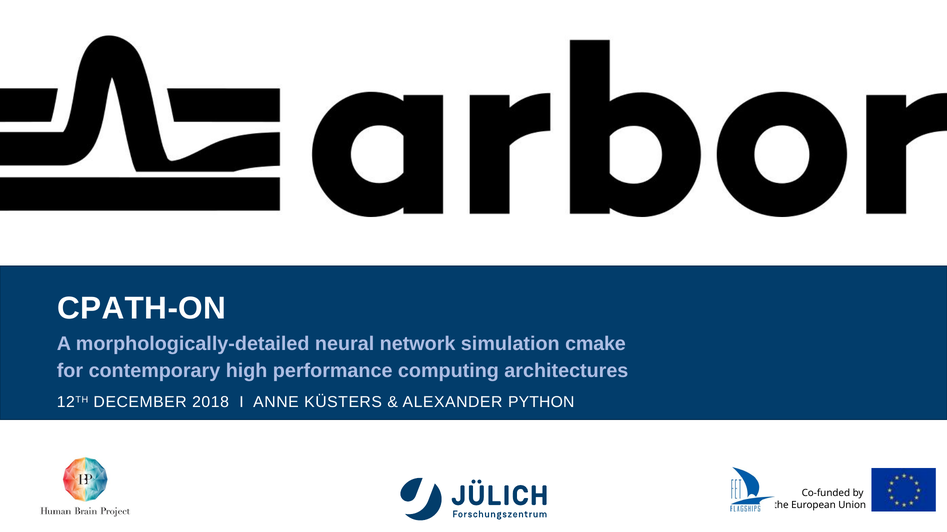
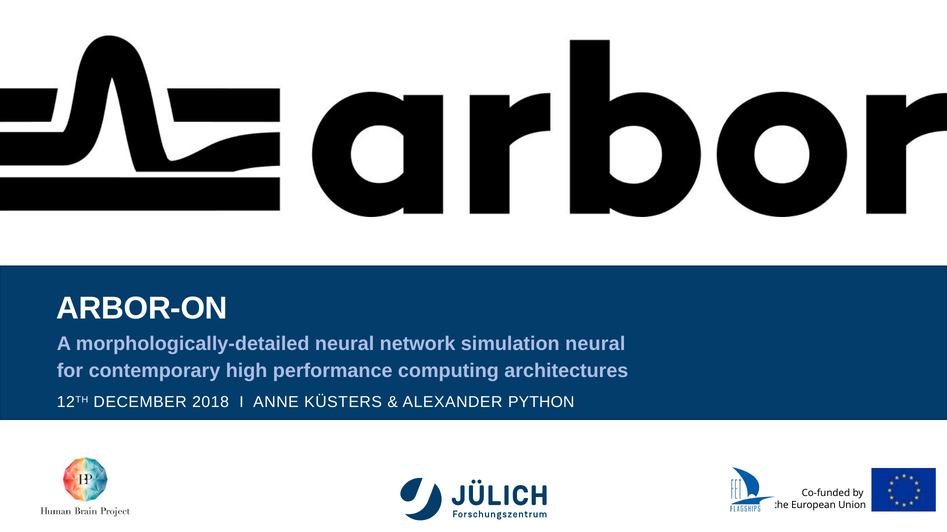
CPATH-ON: CPATH-ON -> ARBOR-ON
simulation cmake: cmake -> neural
